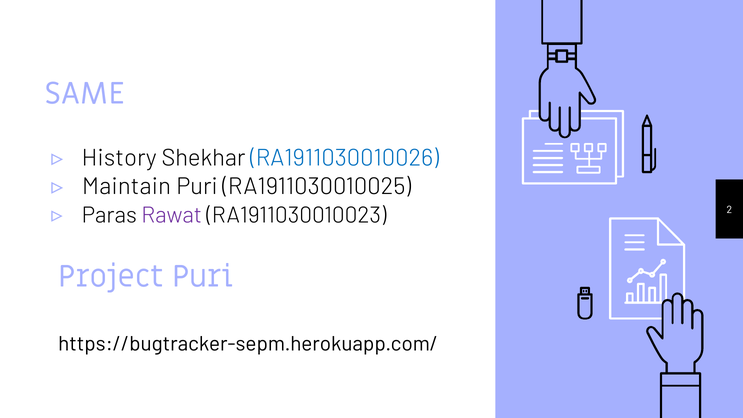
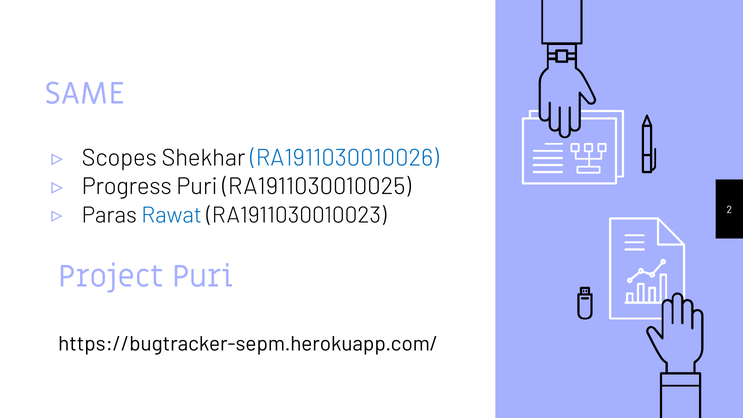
History: History -> Scopes
Maintain: Maintain -> Progress
Rawat colour: purple -> blue
